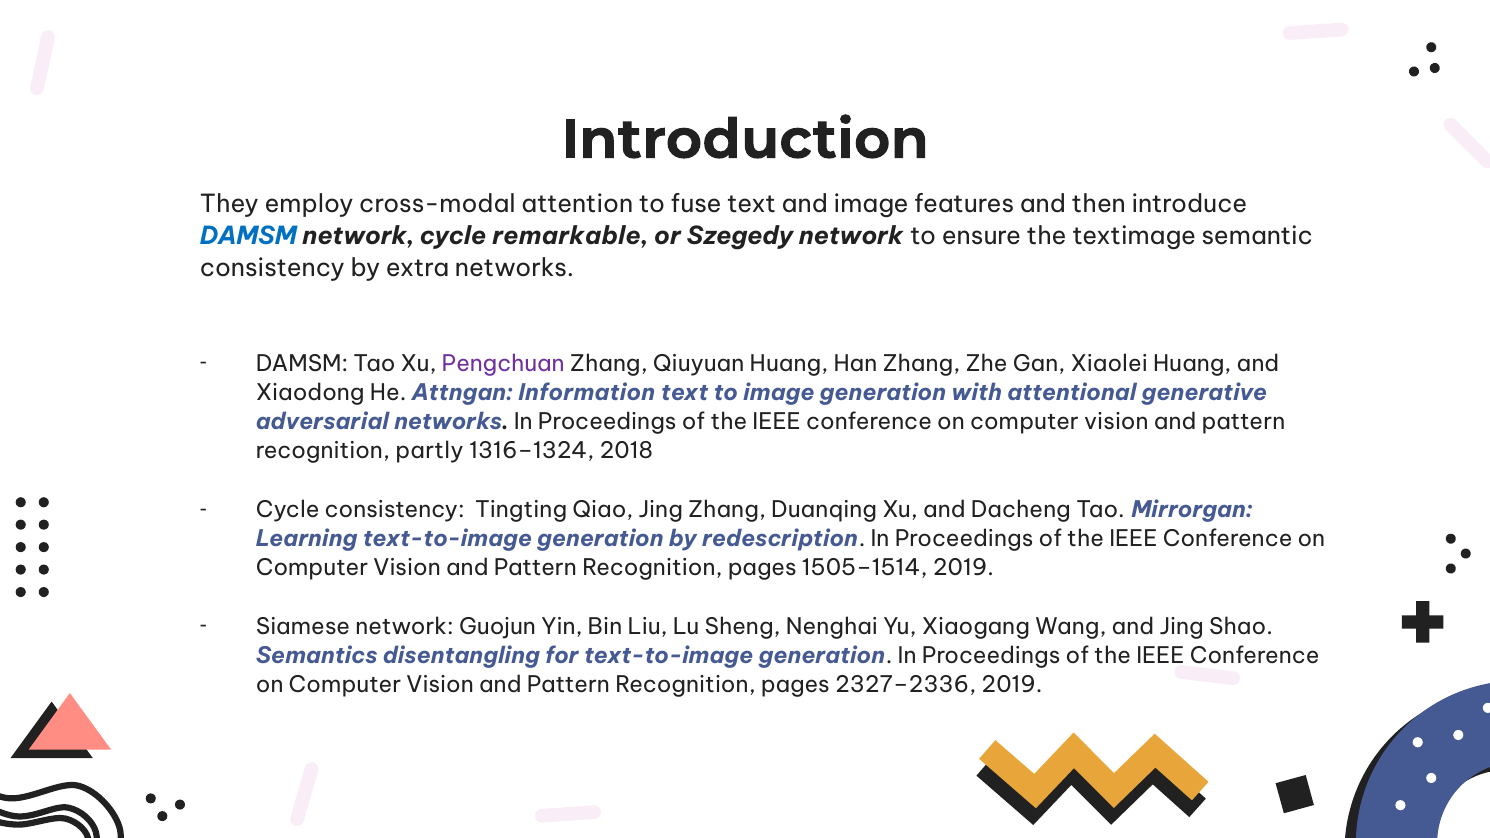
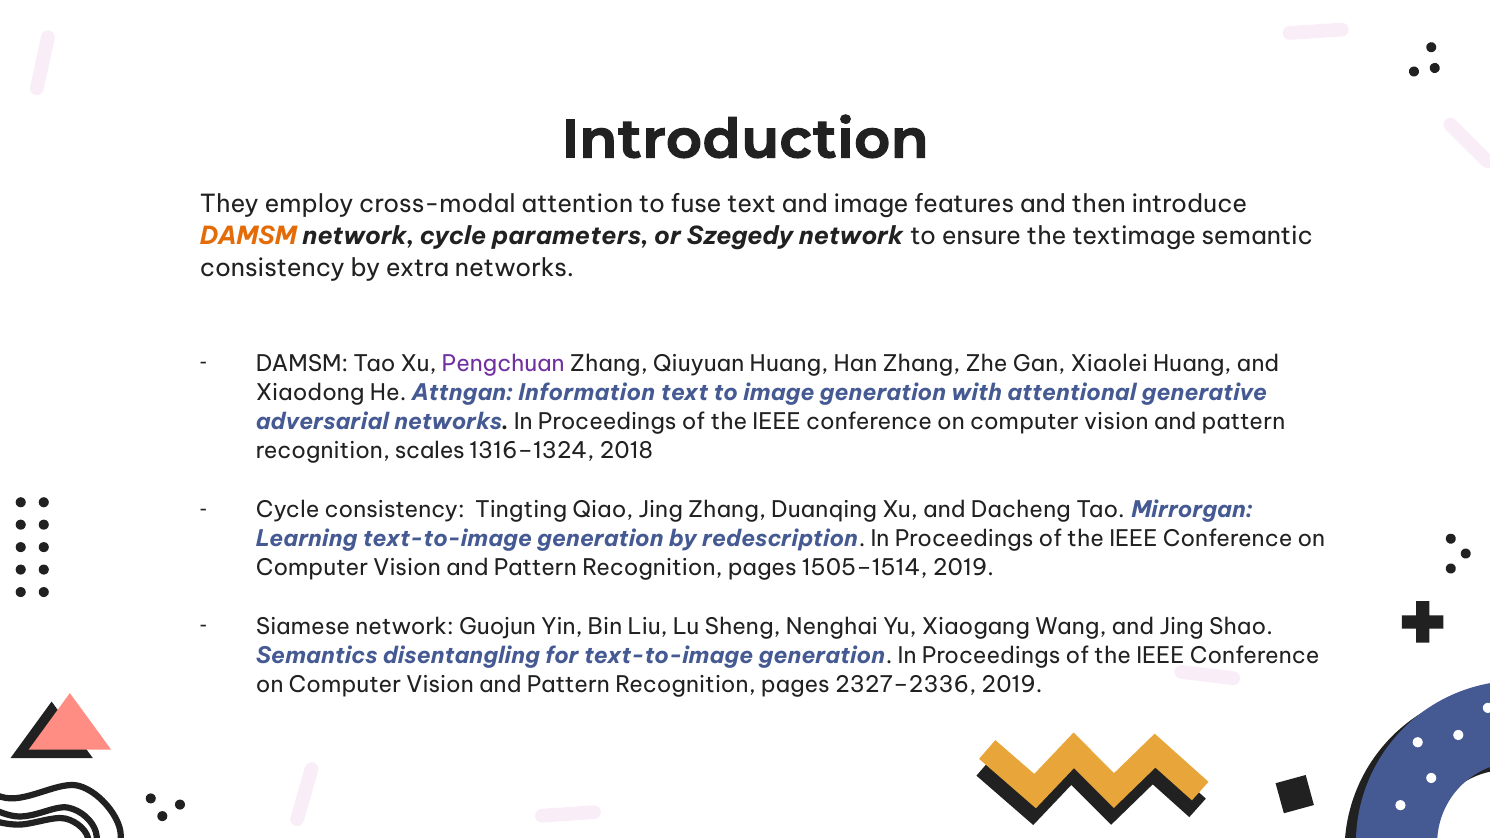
DAMSM at (248, 237) colour: blue -> orange
remarkable: remarkable -> parameters
partly: partly -> scales
